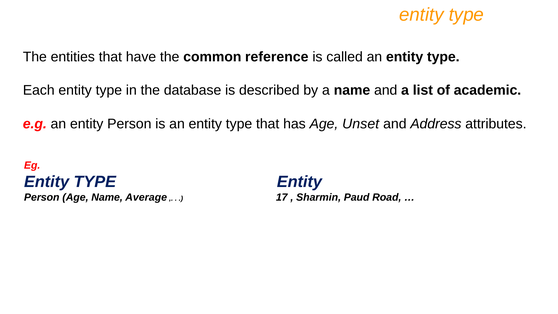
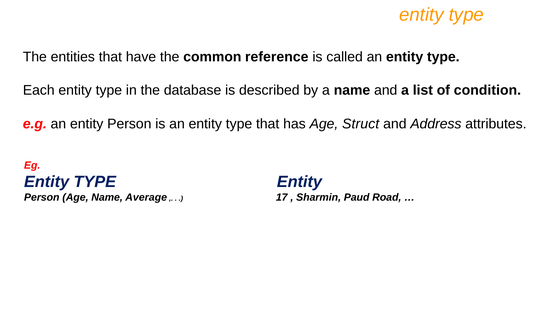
academic: academic -> condition
Unset: Unset -> Struct
